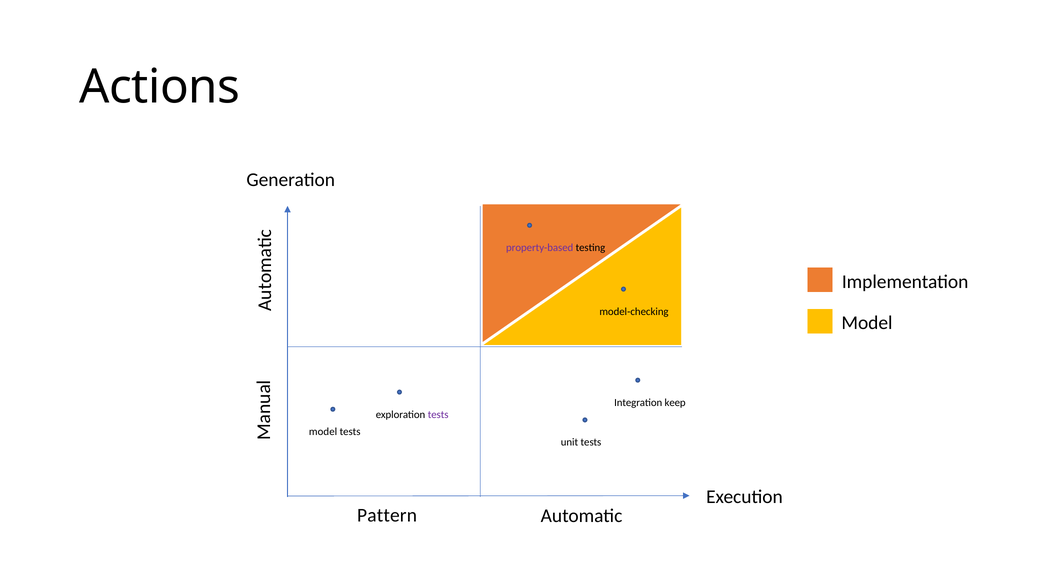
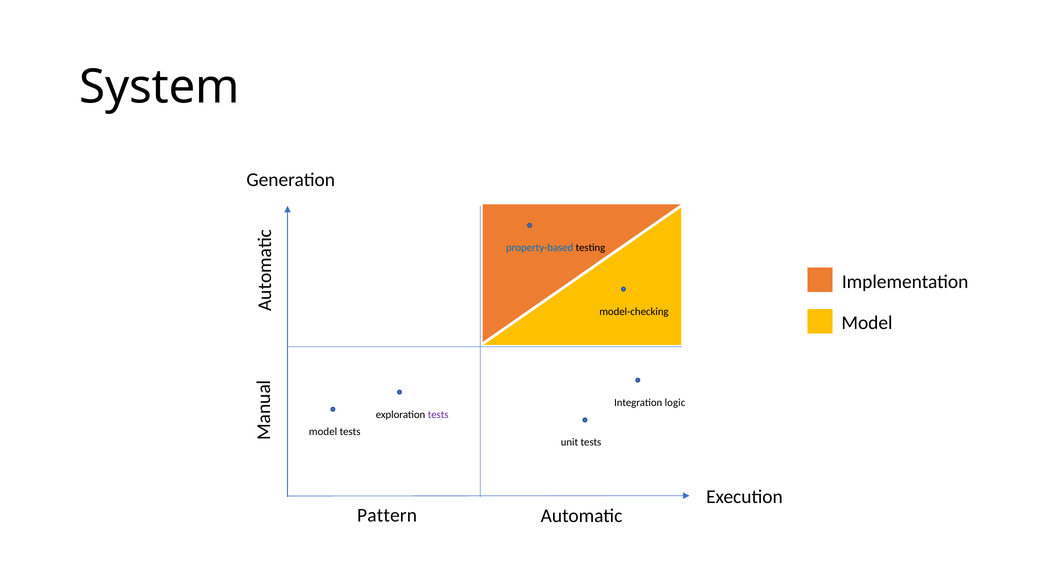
Actions: Actions -> System
property-based colour: purple -> blue
keep: keep -> logic
